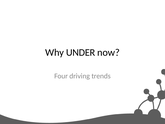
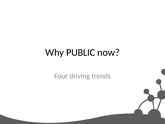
UNDER: UNDER -> PUBLIC
